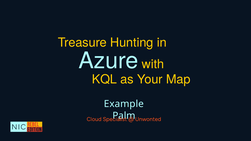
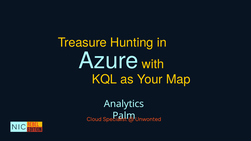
Example: Example -> Analytics
